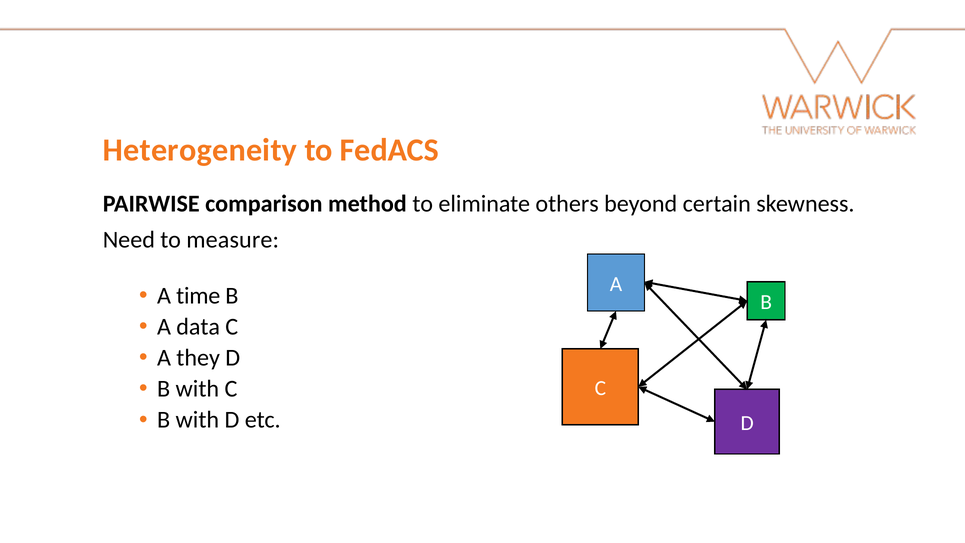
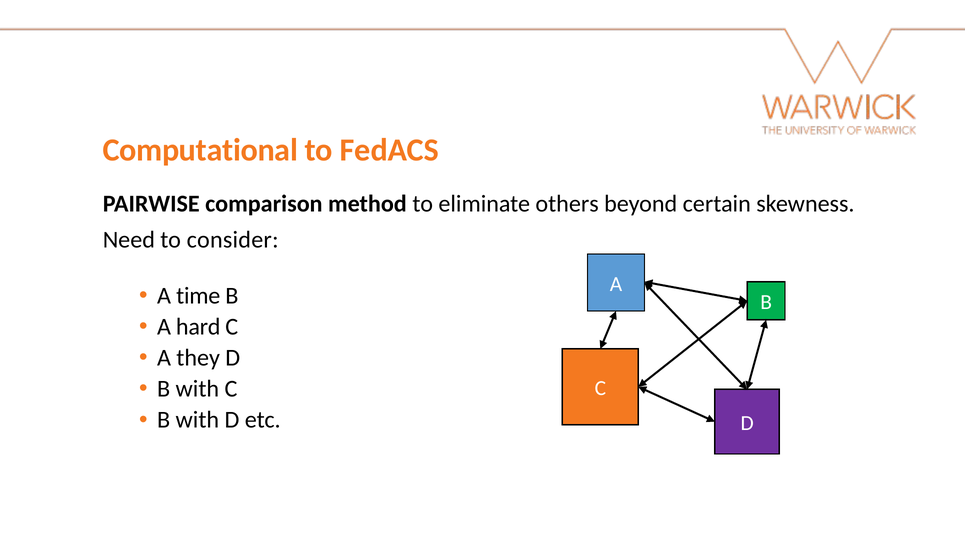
Heterogeneity: Heterogeneity -> Computational
measure: measure -> consider
data: data -> hard
